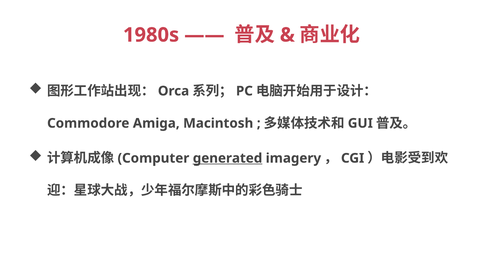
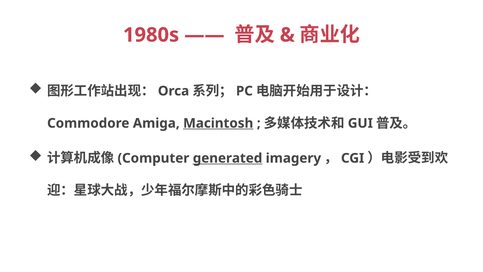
Macintosh underline: none -> present
